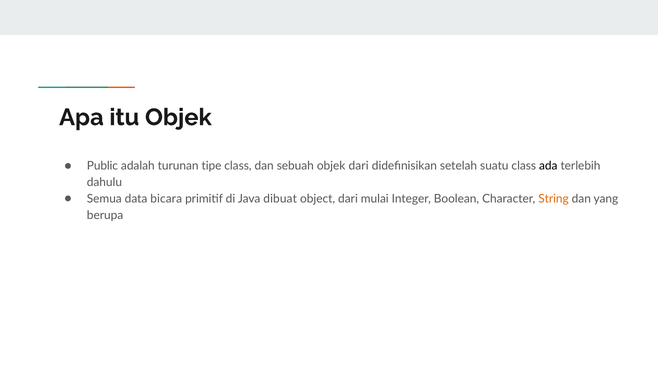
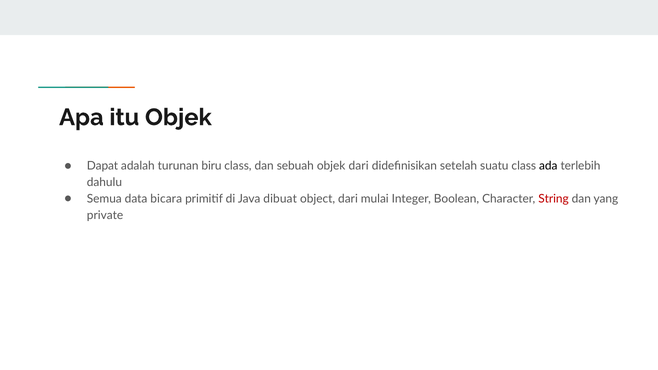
Public: Public -> Dapat
tipe: tipe -> biru
String colour: orange -> red
berupa: berupa -> private
